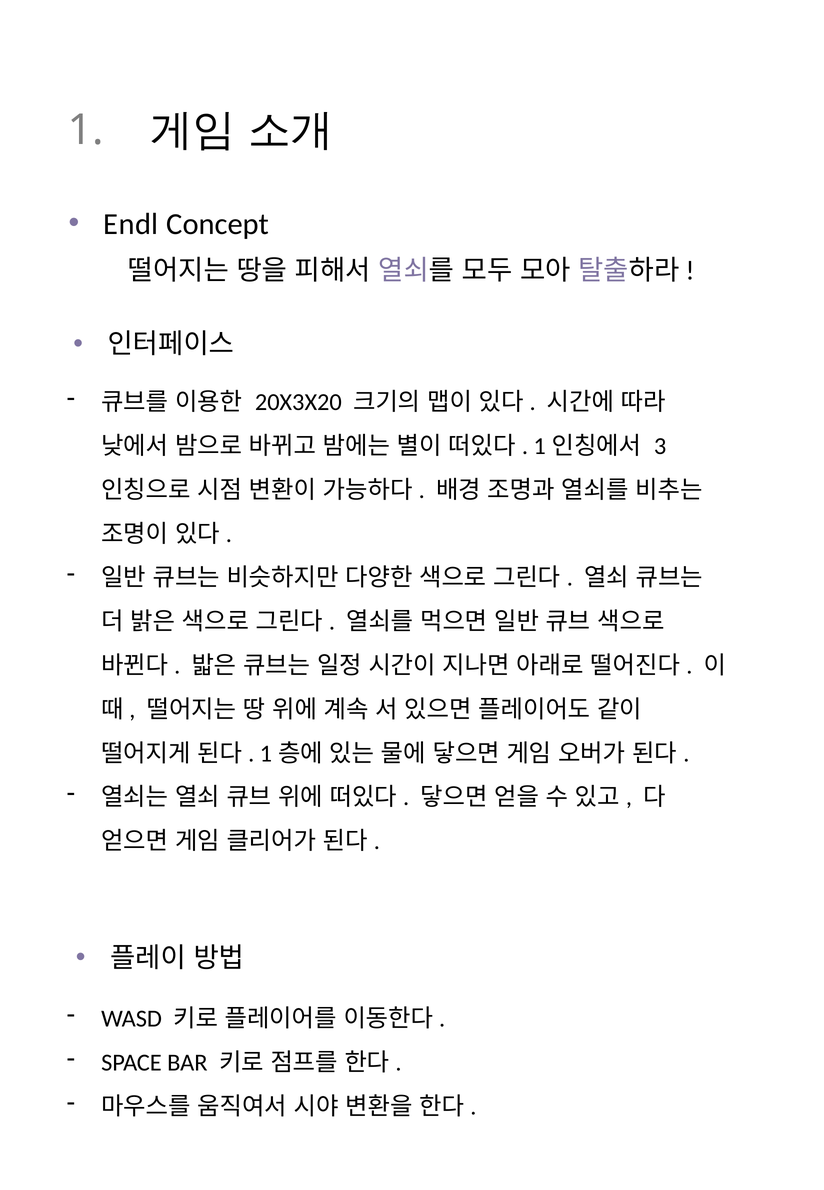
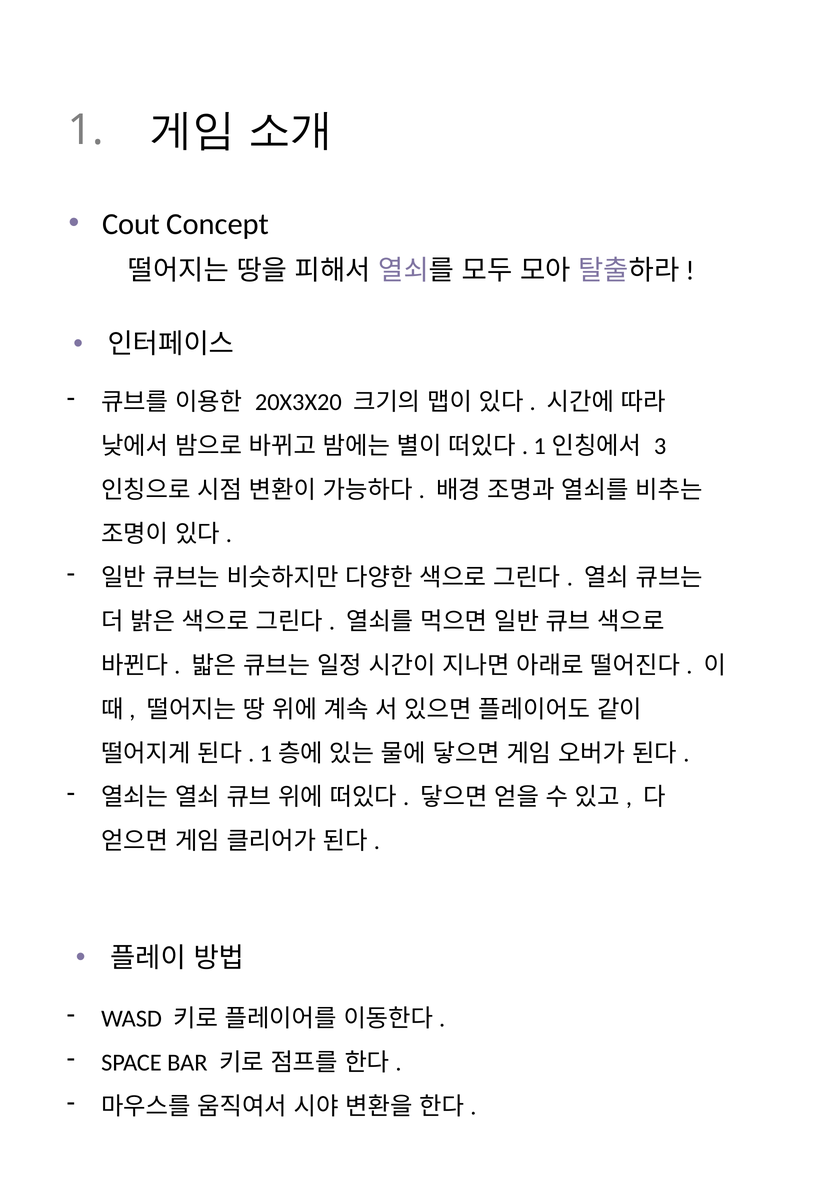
Endl: Endl -> Cout
